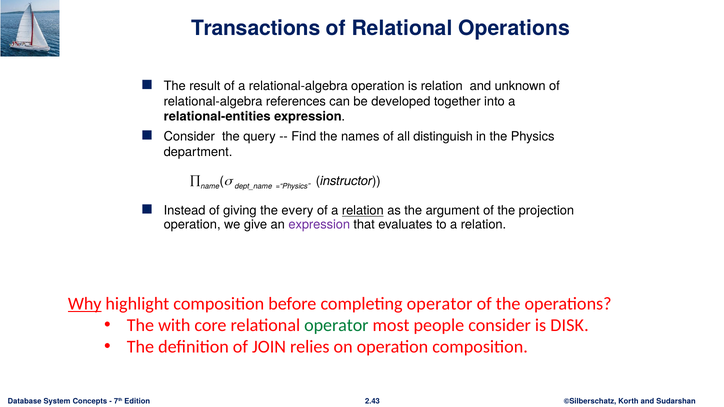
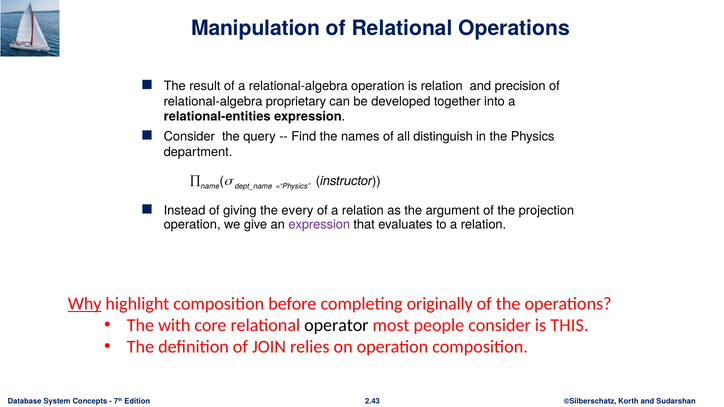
Transactions: Transactions -> Manipulation
unknown: unknown -> precision
references: references -> proprietary
relation at (363, 211) underline: present -> none
completing operator: operator -> originally
operator at (336, 325) colour: green -> black
DISK: DISK -> THIS
